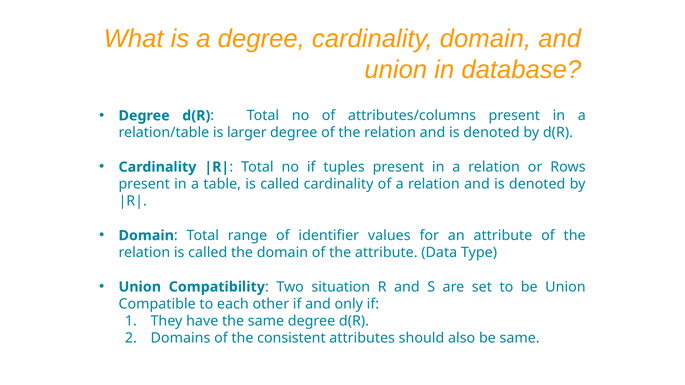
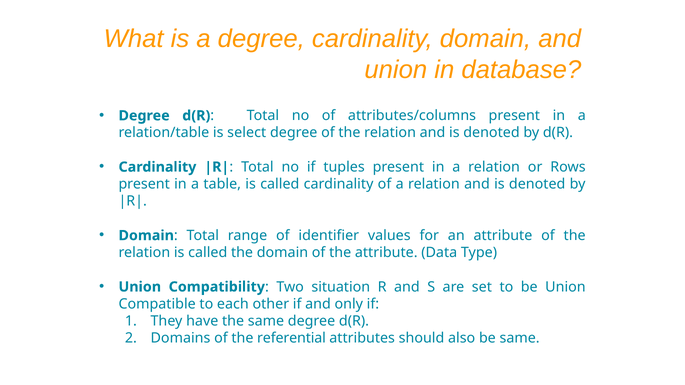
larger: larger -> select
consistent: consistent -> referential
